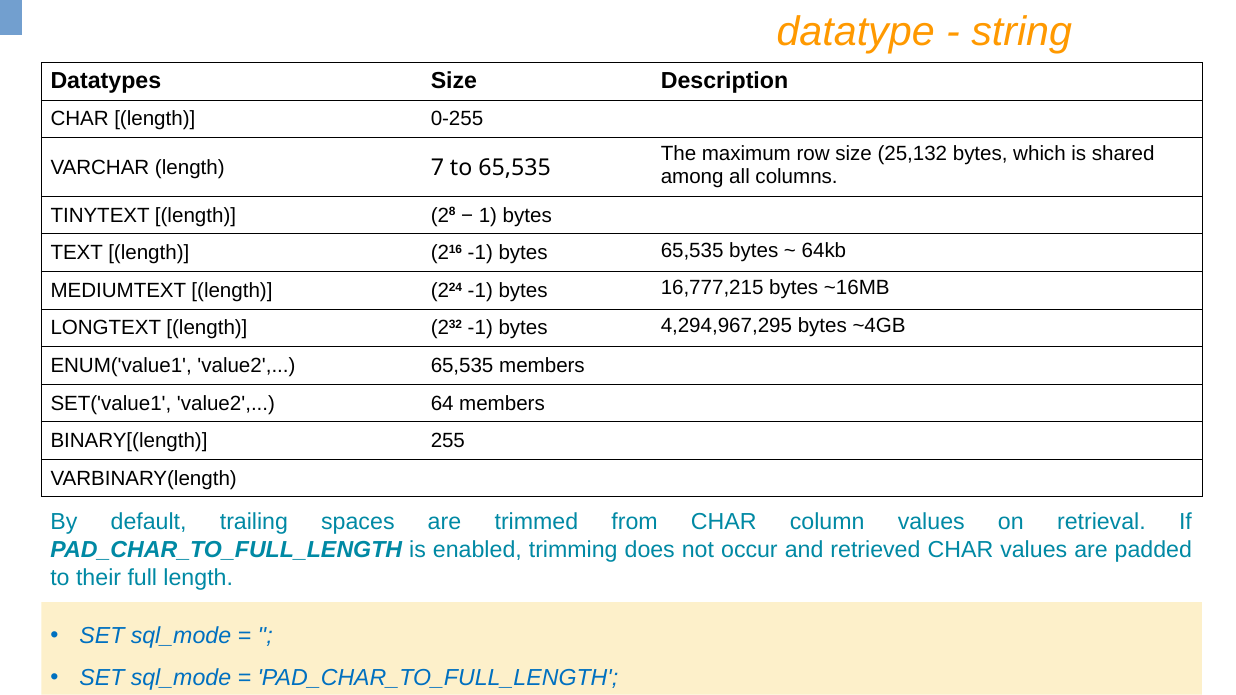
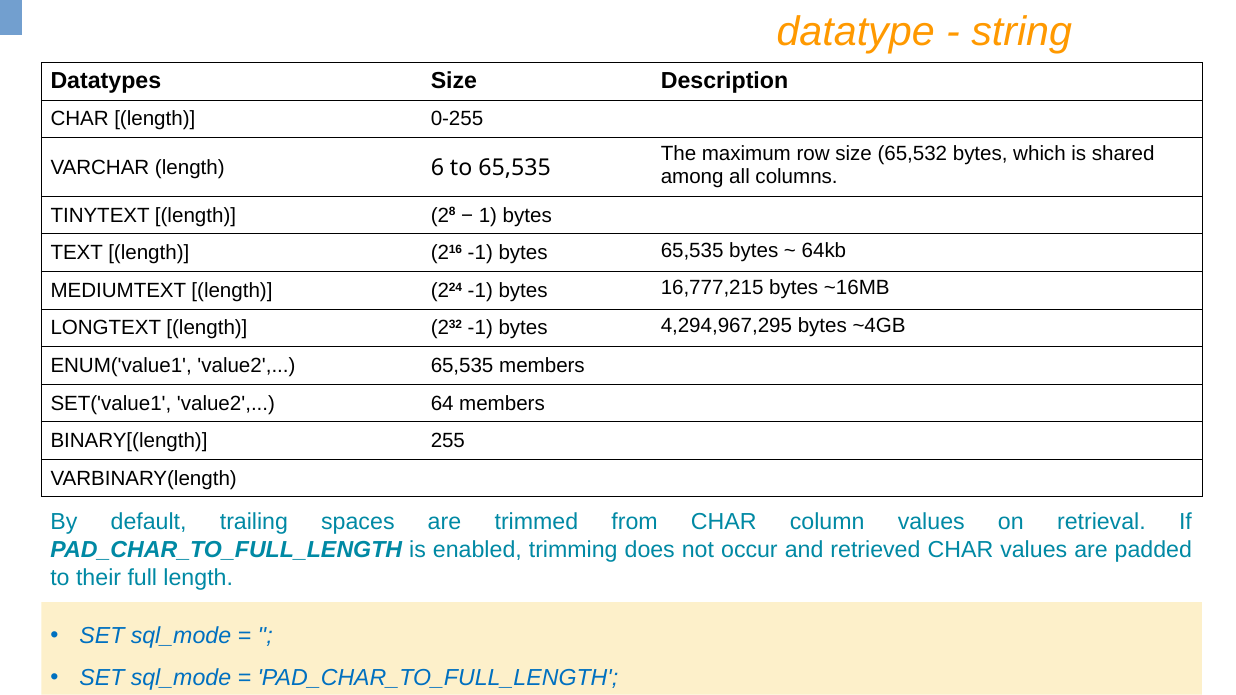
25,132: 25,132 -> 65,532
7: 7 -> 6
